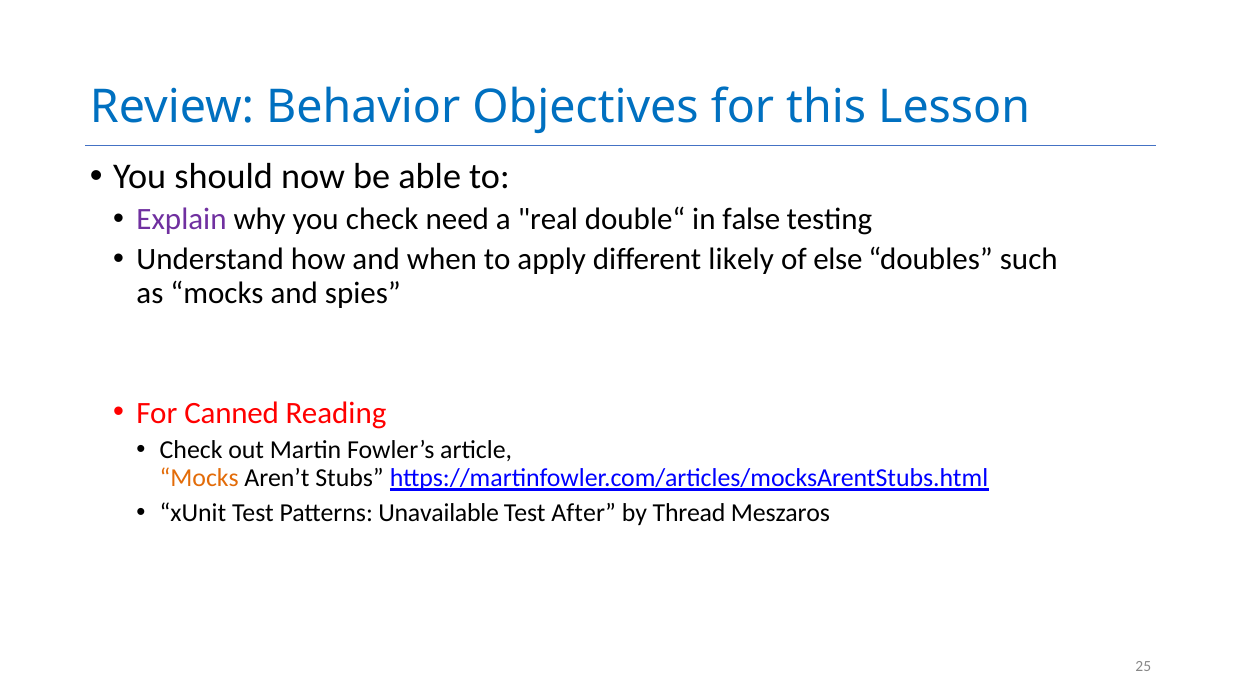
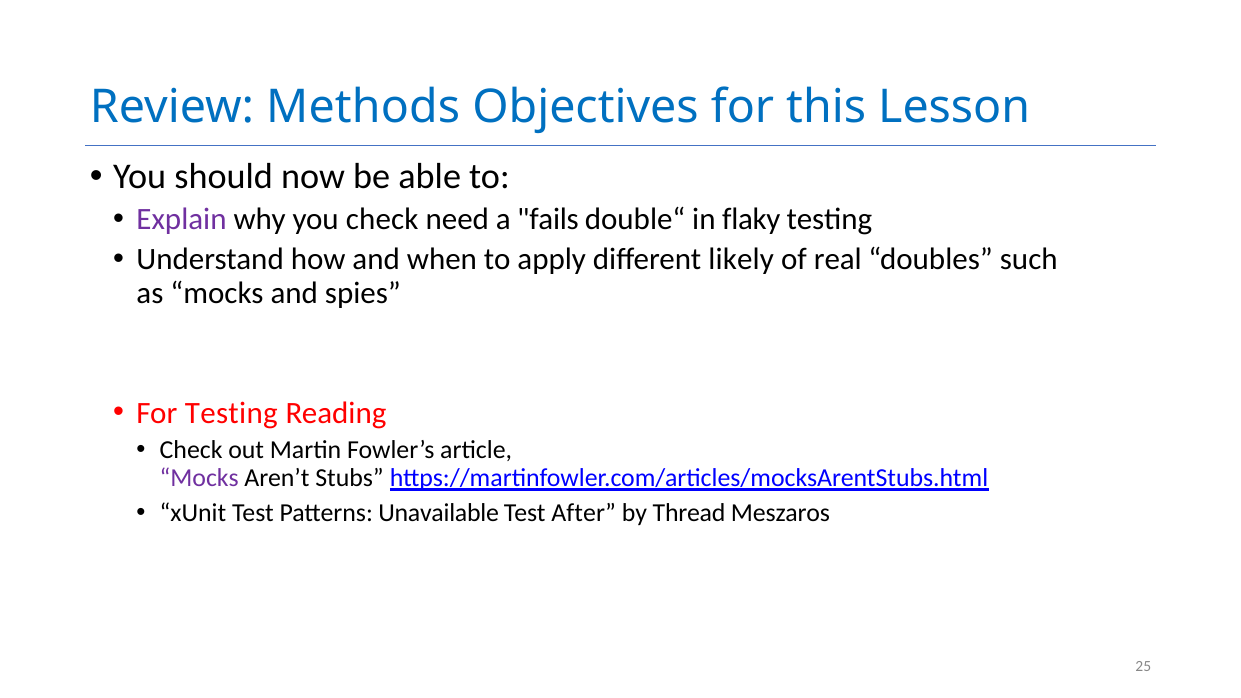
Behavior: Behavior -> Methods
real: real -> fails
false: false -> flaky
else: else -> real
For Canned: Canned -> Testing
Mocks at (199, 478) colour: orange -> purple
